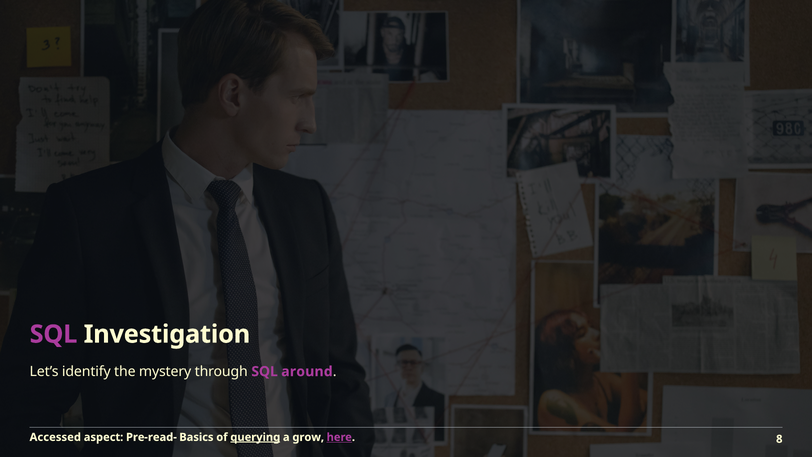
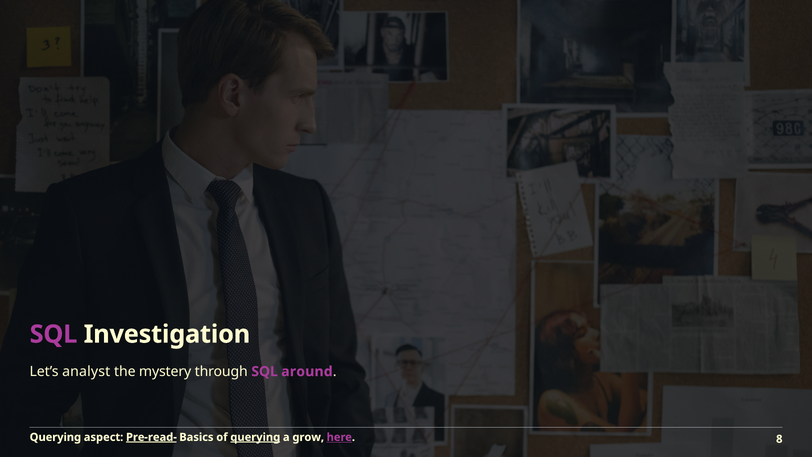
identify: identify -> analyst
Accessed at (55, 437): Accessed -> Querying
Pre-read- underline: none -> present
